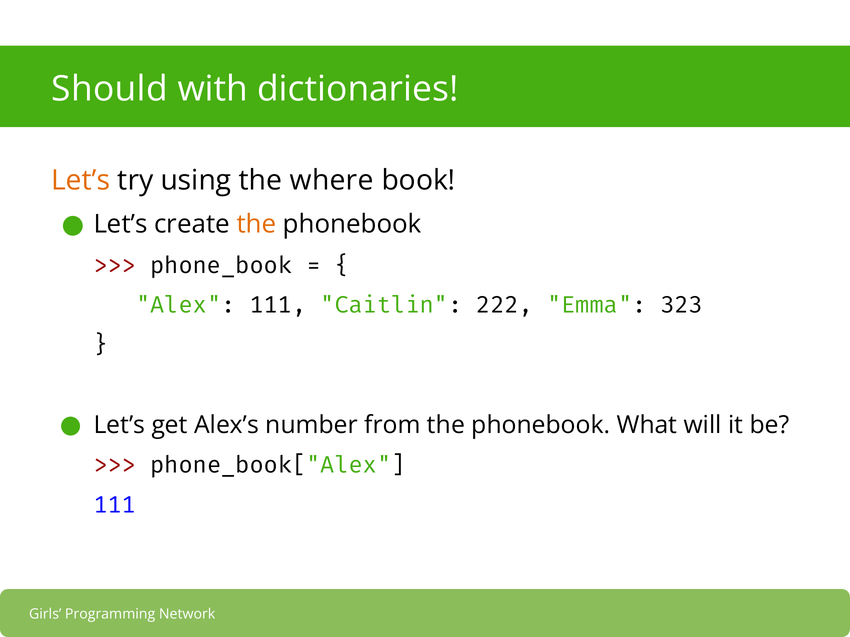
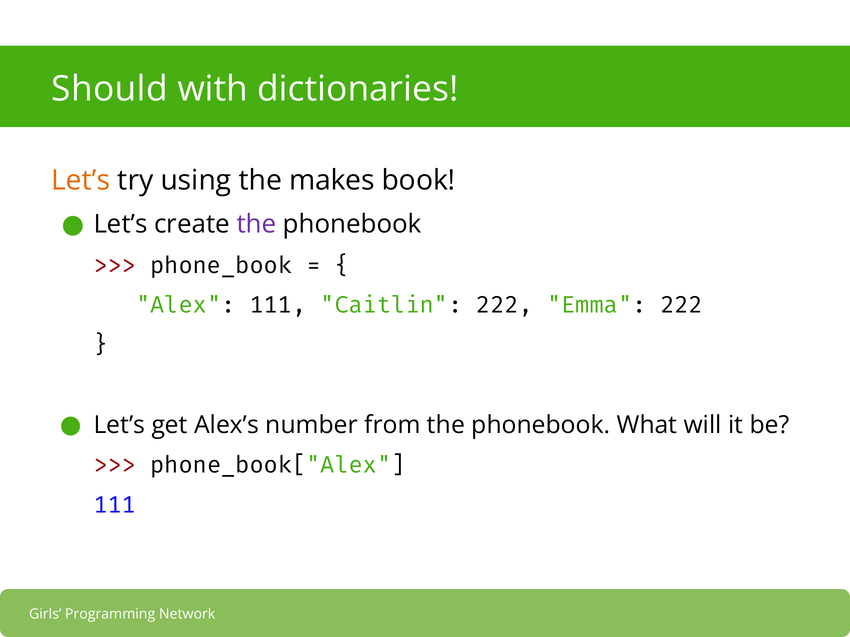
where: where -> makes
the at (256, 225) colour: orange -> purple
Emma 323: 323 -> 222
